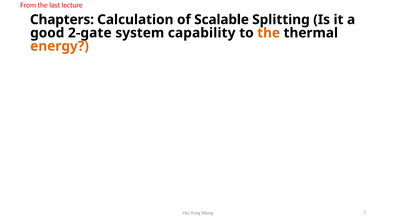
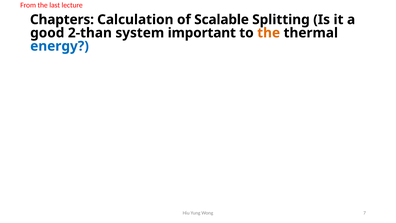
2-gate: 2-gate -> 2-than
capability: capability -> important
energy colour: orange -> blue
